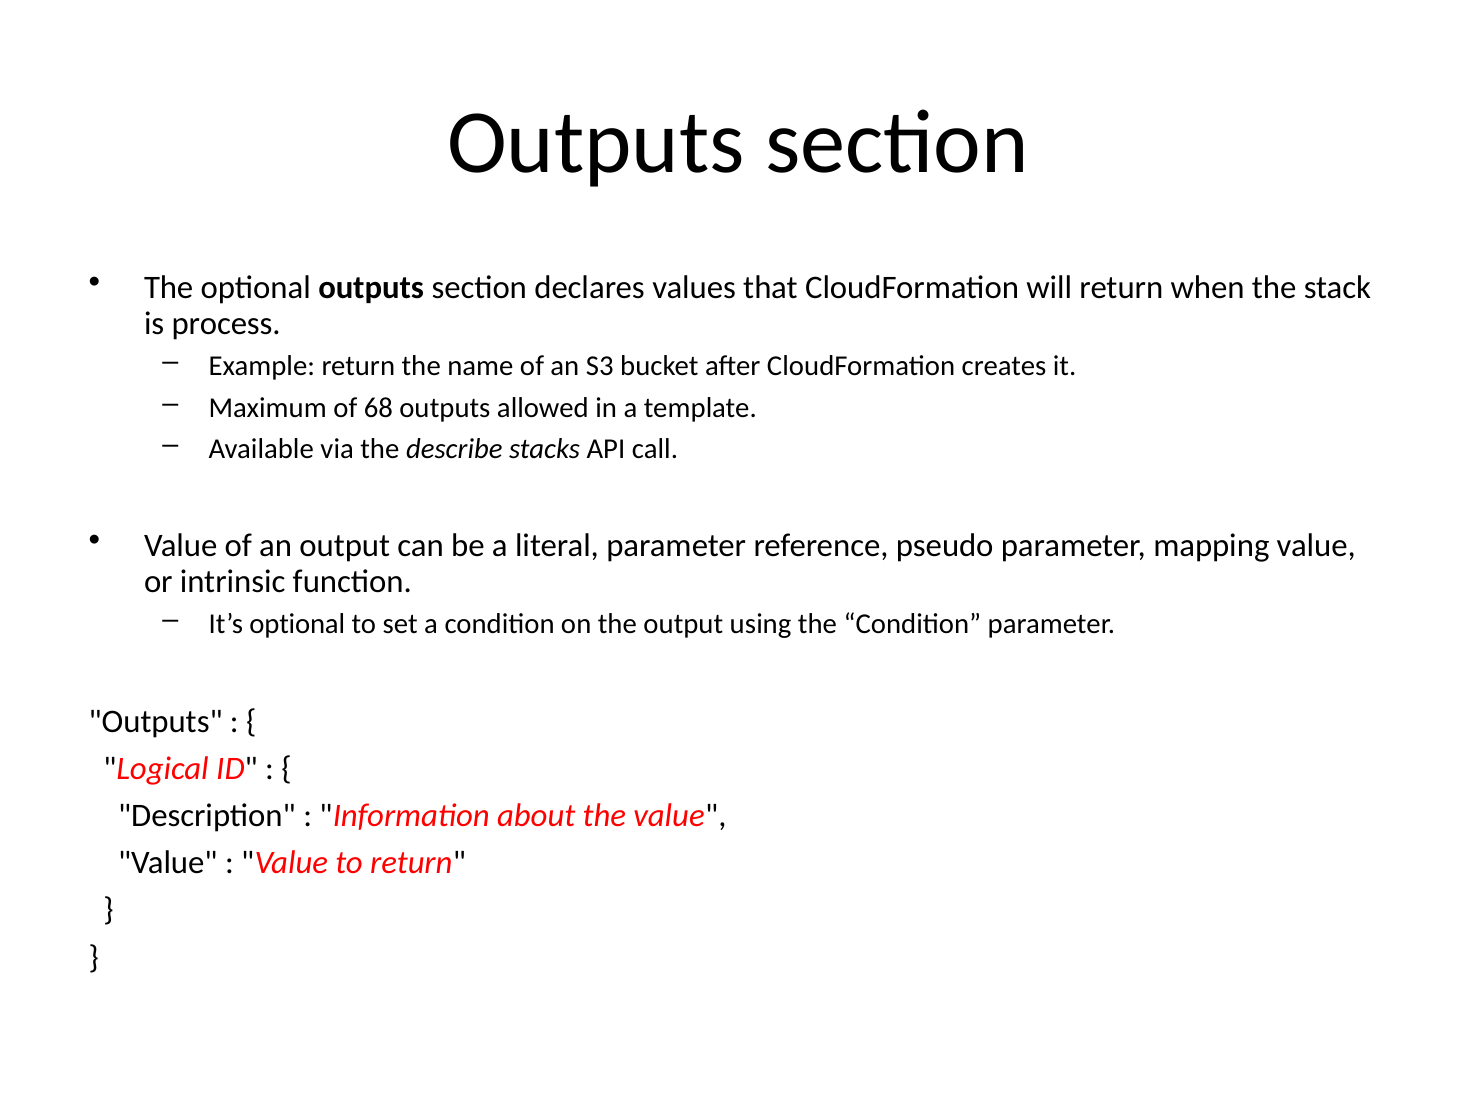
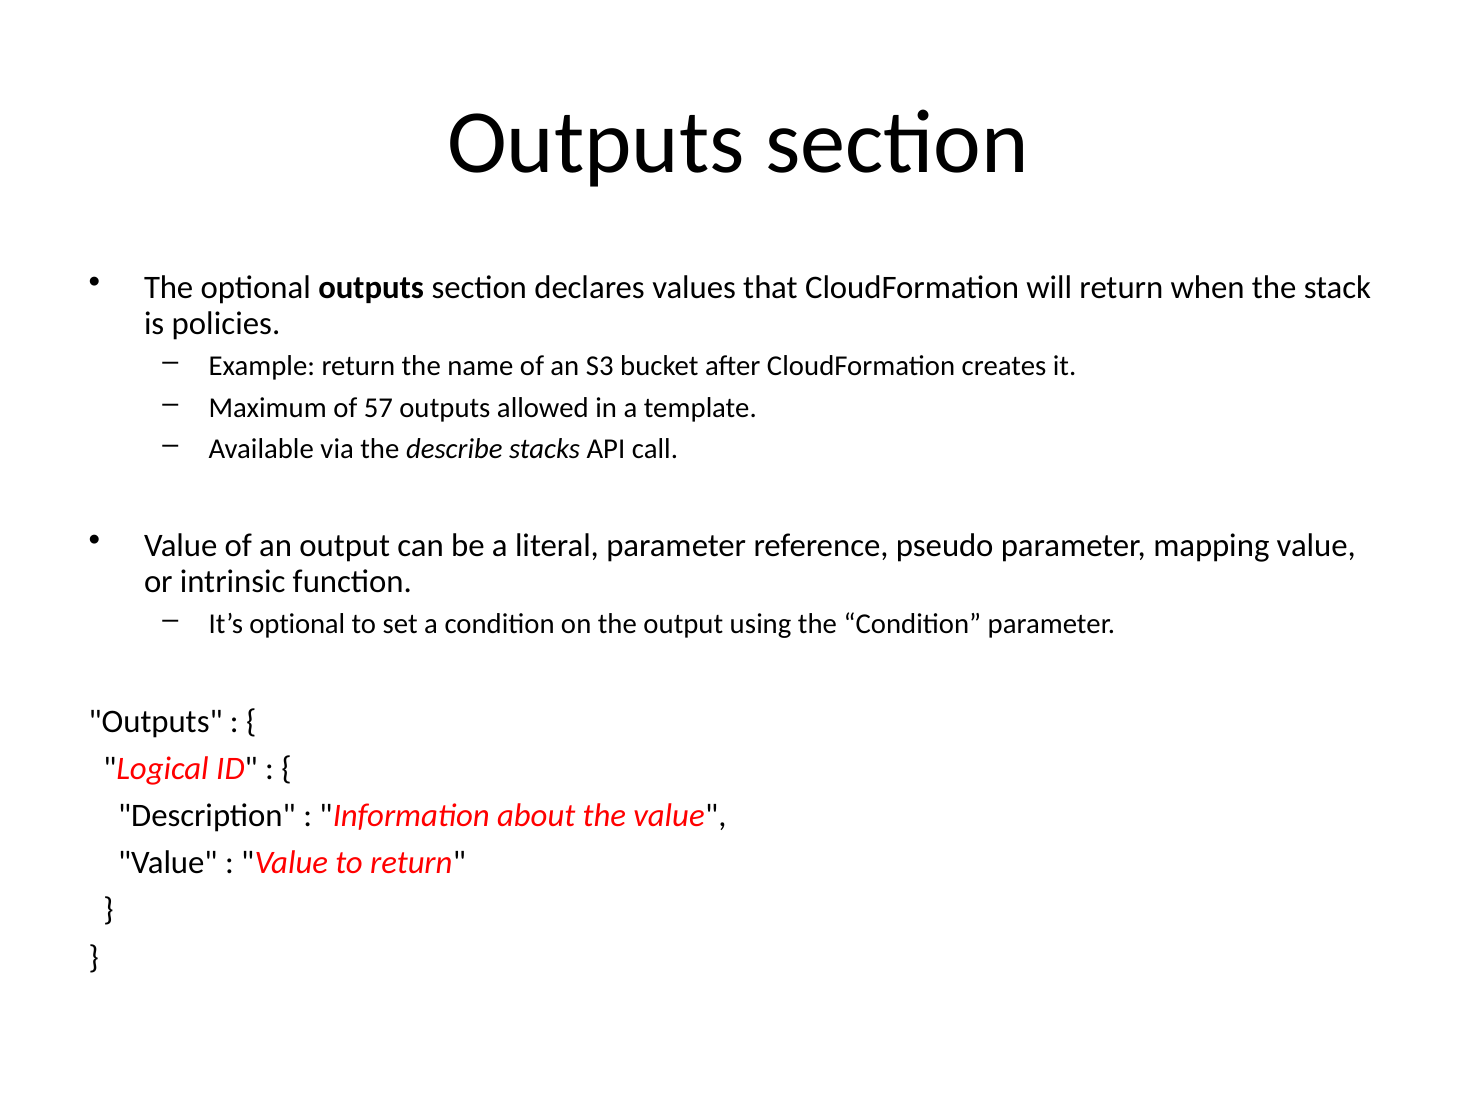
process: process -> policies
68: 68 -> 57
